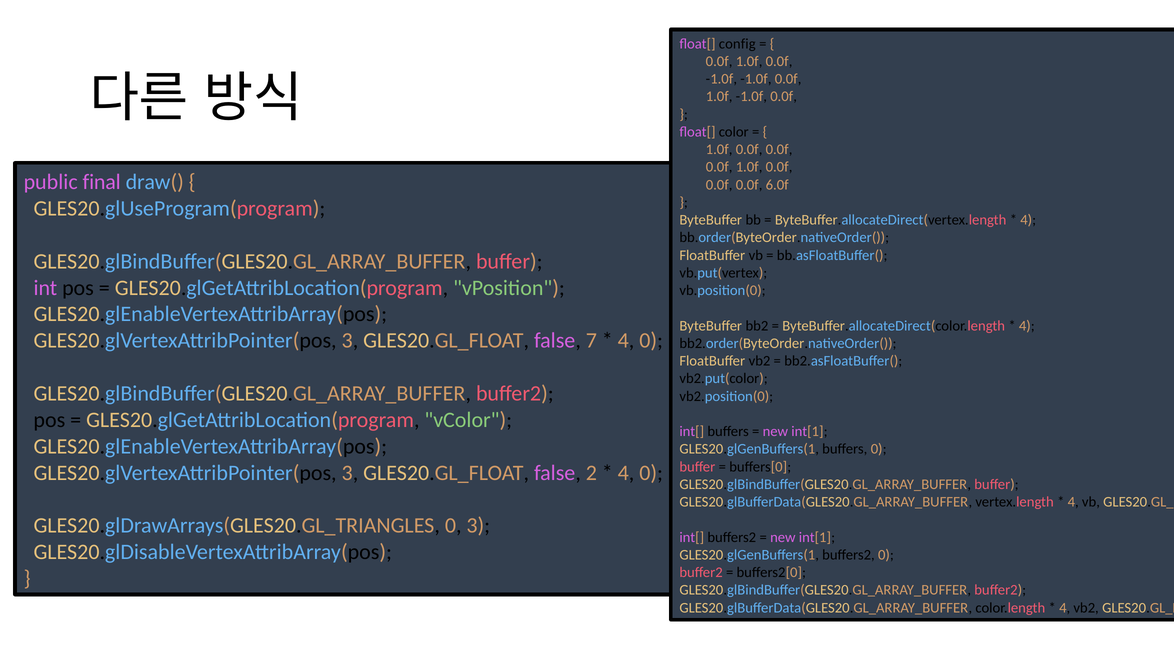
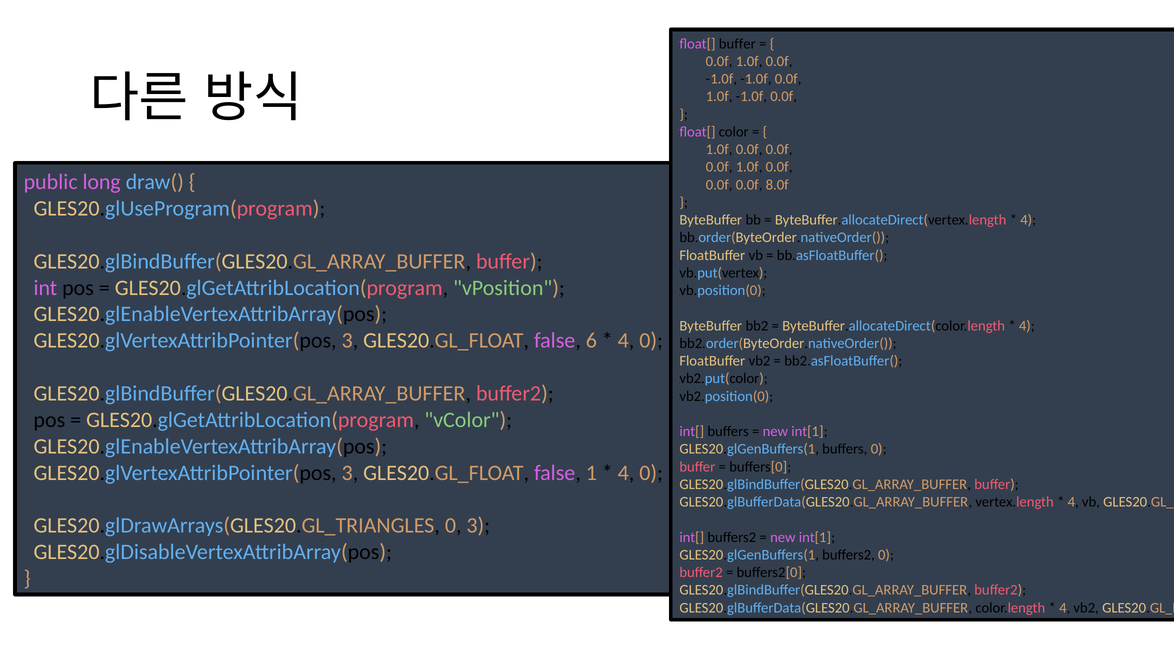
float[ config: config -> buffer
final: final -> long
6.0f: 6.0f -> 8.0f
7: 7 -> 6
2: 2 -> 1
